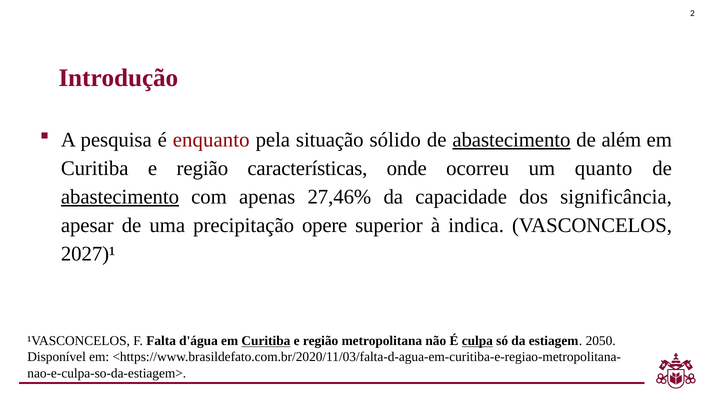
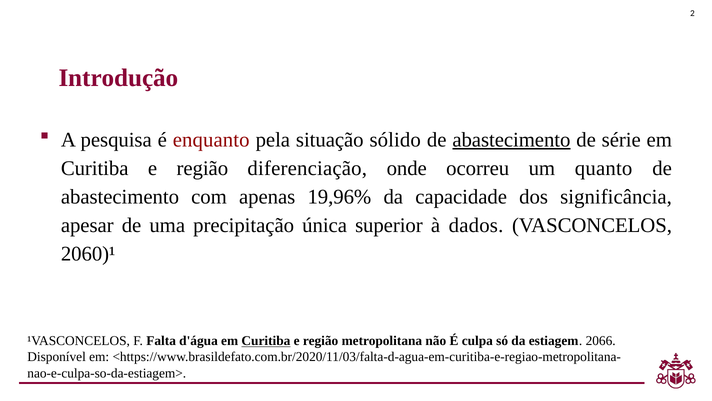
além: além -> série
características: características -> diferenciação
abastecimento at (120, 197) underline: present -> none
27,46%: 27,46% -> 19,96%
opere: opere -> única
indica: indica -> dados
2027)¹: 2027)¹ -> 2060)¹
culpa underline: present -> none
2050: 2050 -> 2066
